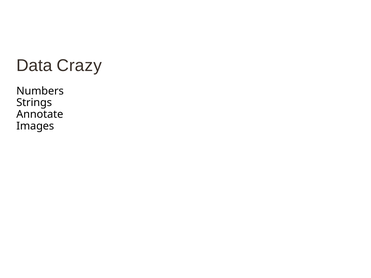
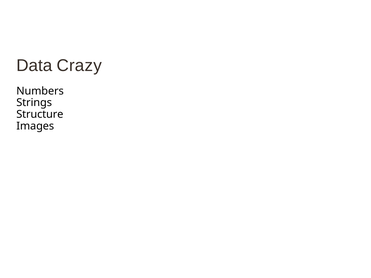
Annotate: Annotate -> Structure
